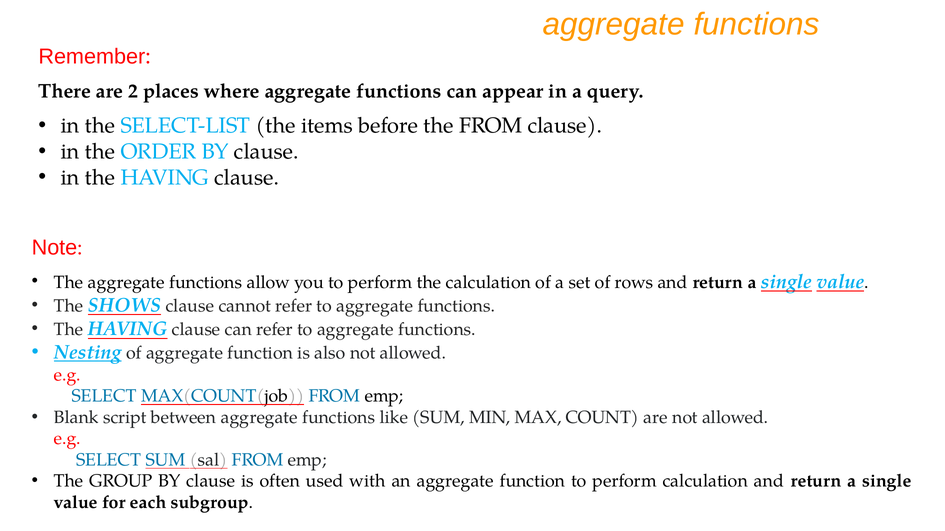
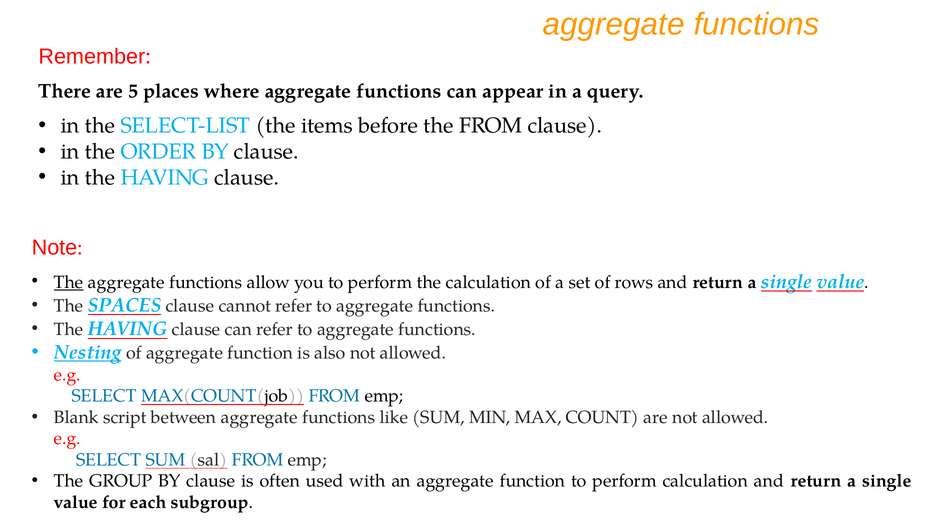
2: 2 -> 5
The at (69, 283) underline: none -> present
SHOWS: SHOWS -> SPACES
